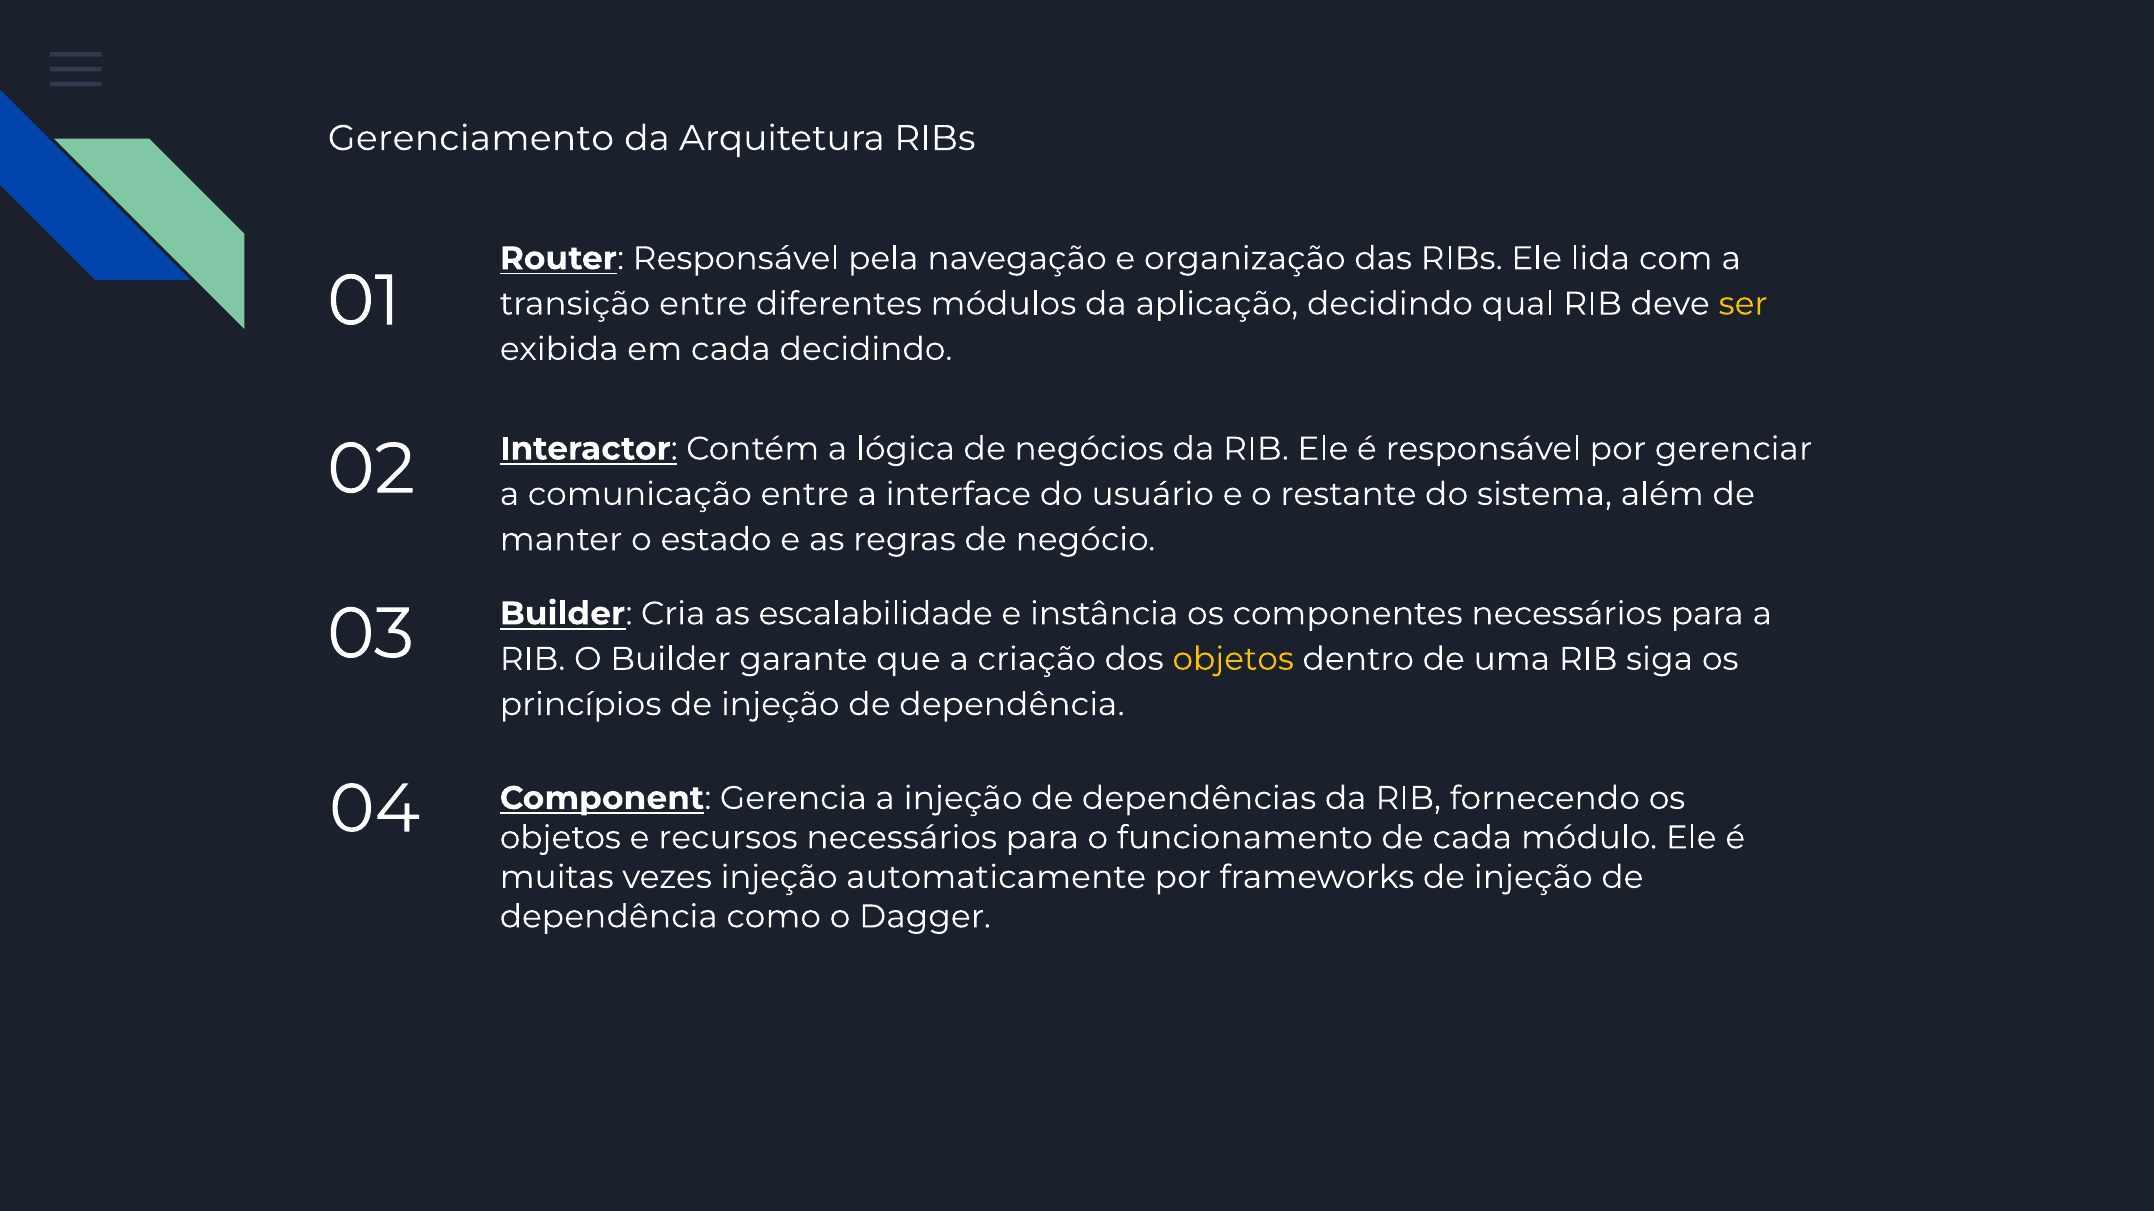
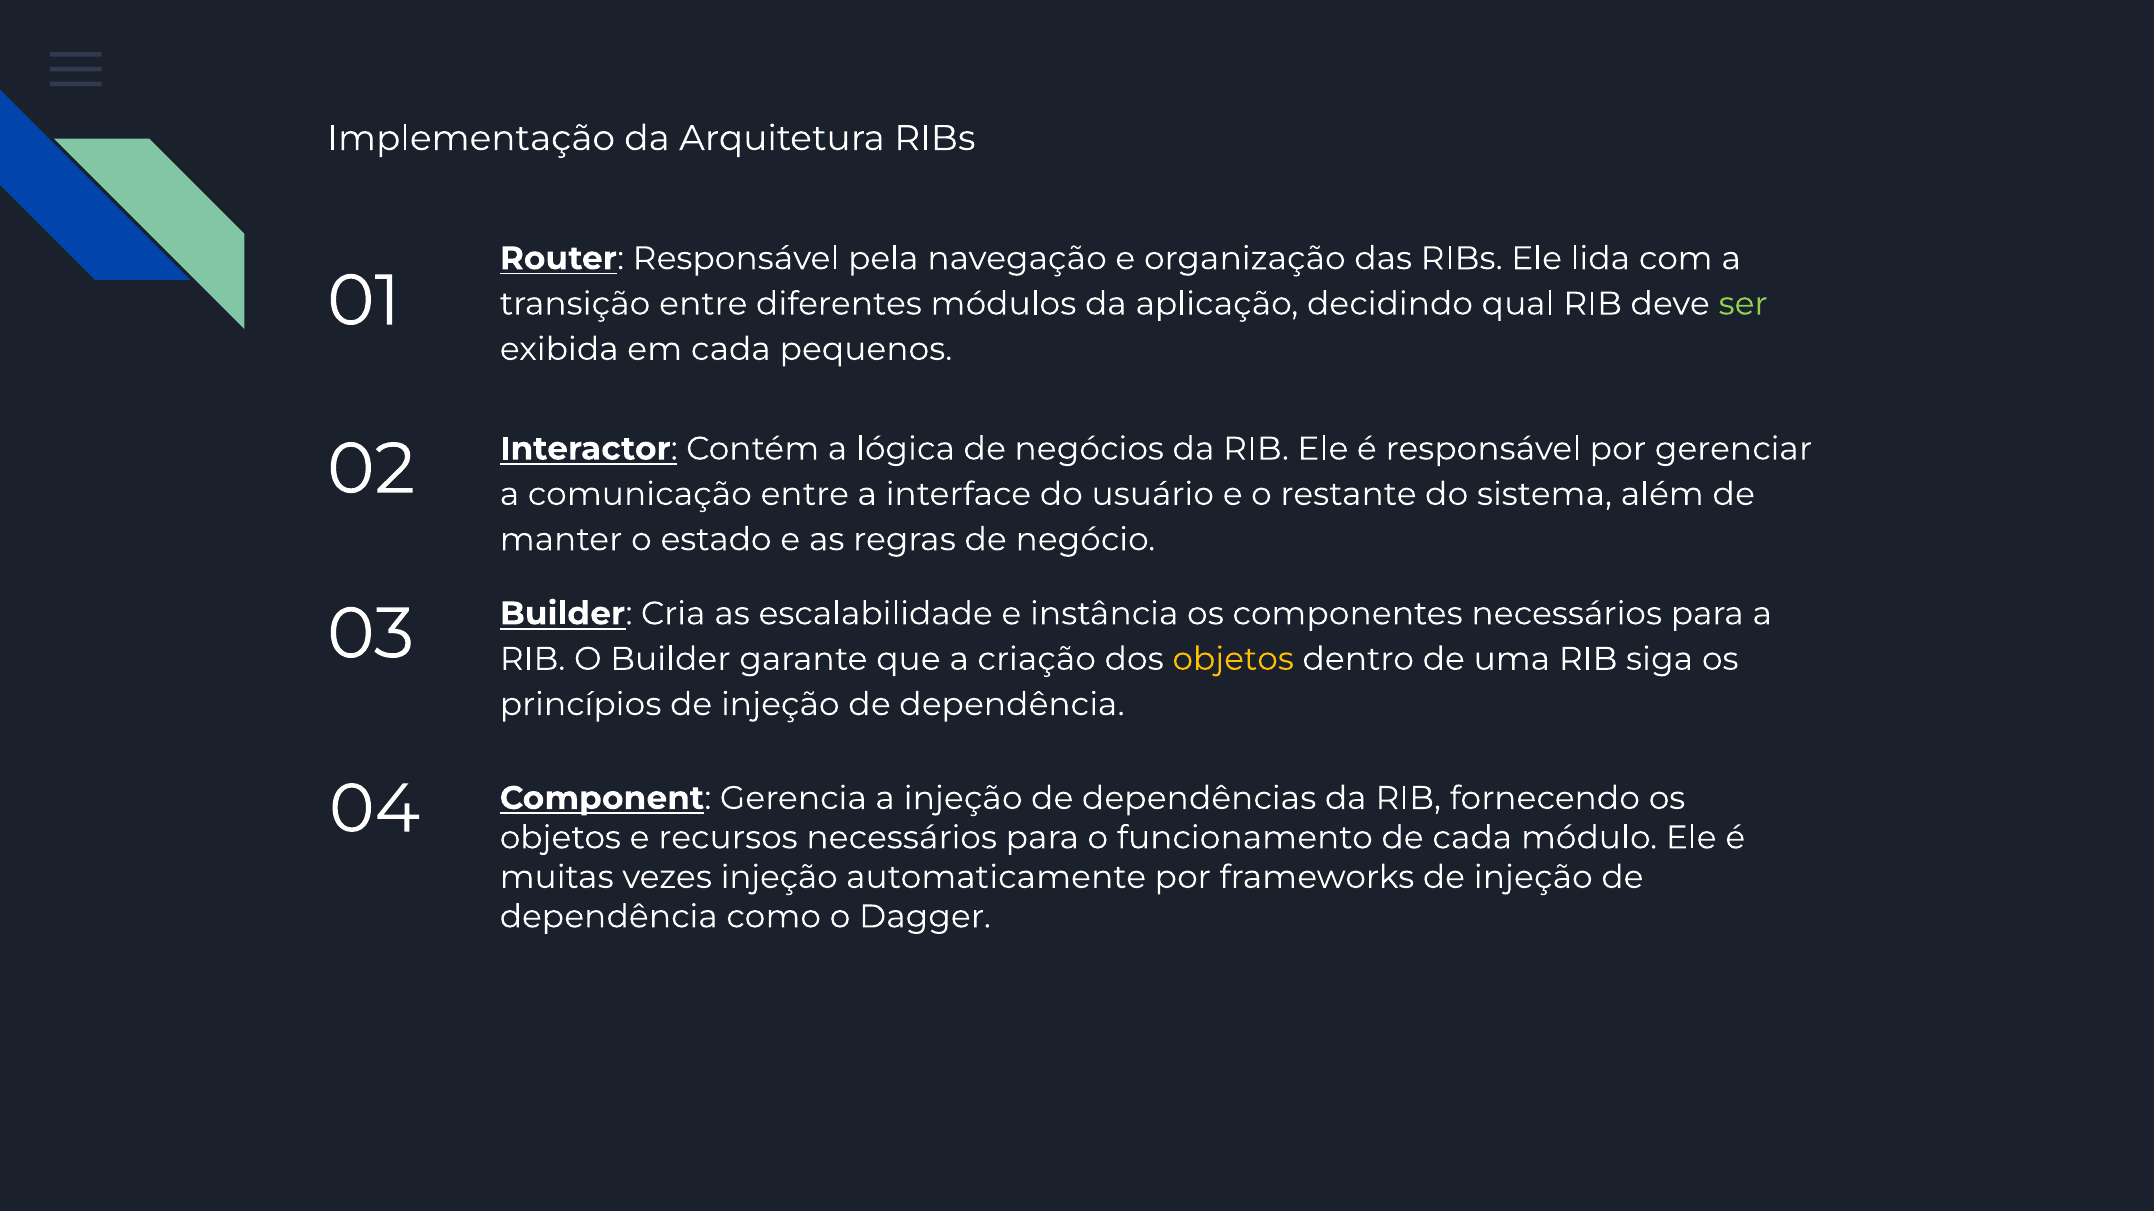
Gerenciamento: Gerenciamento -> Implementação
ser colour: yellow -> light green
cada decidindo: decidindo -> pequenos
